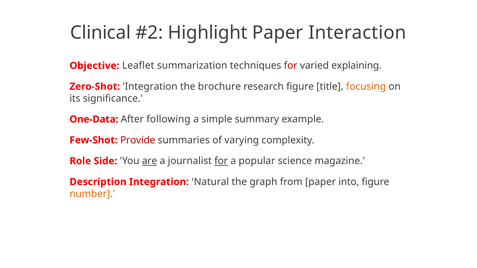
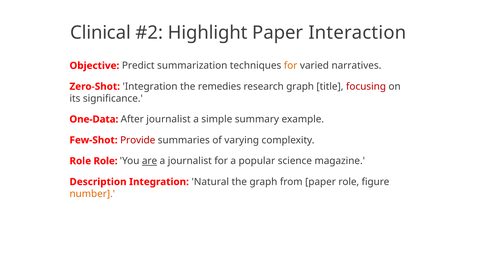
Leaflet: Leaflet -> Predict
for at (291, 66) colour: red -> orange
explaining: explaining -> narratives
brochure: brochure -> remedies
research figure: figure -> graph
focusing colour: orange -> red
After following: following -> journalist
Role Side: Side -> Role
for at (221, 161) underline: present -> none
paper into: into -> role
